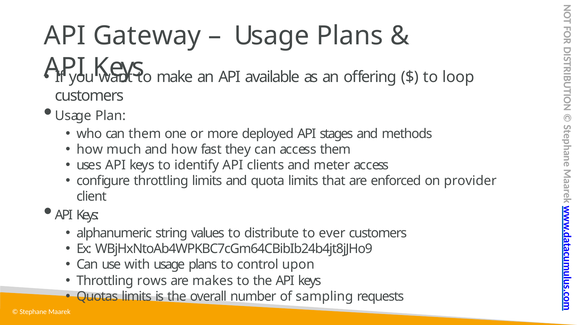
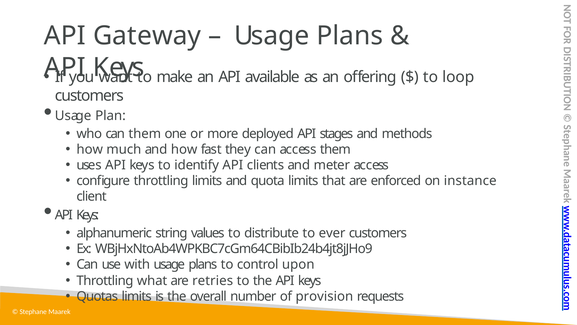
provider: provider -> instance
rows: rows -> what
makes: makes -> retries
sampling: sampling -> provision
